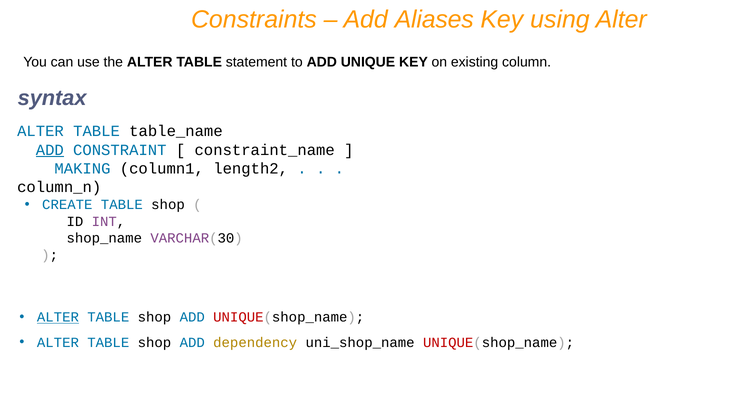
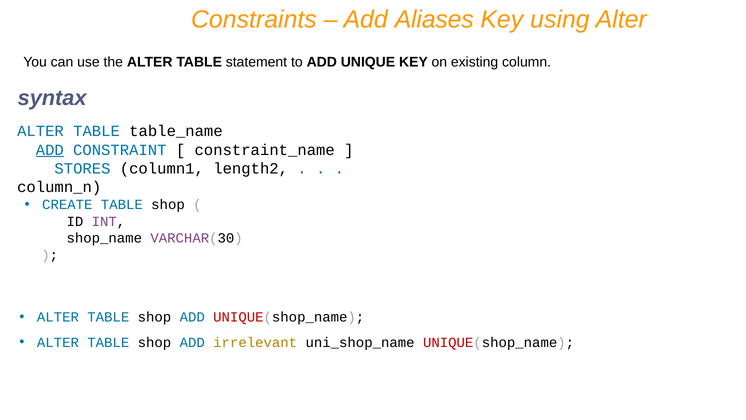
MAKING: MAKING -> STORES
ALTER at (58, 317) underline: present -> none
dependency: dependency -> irrelevant
